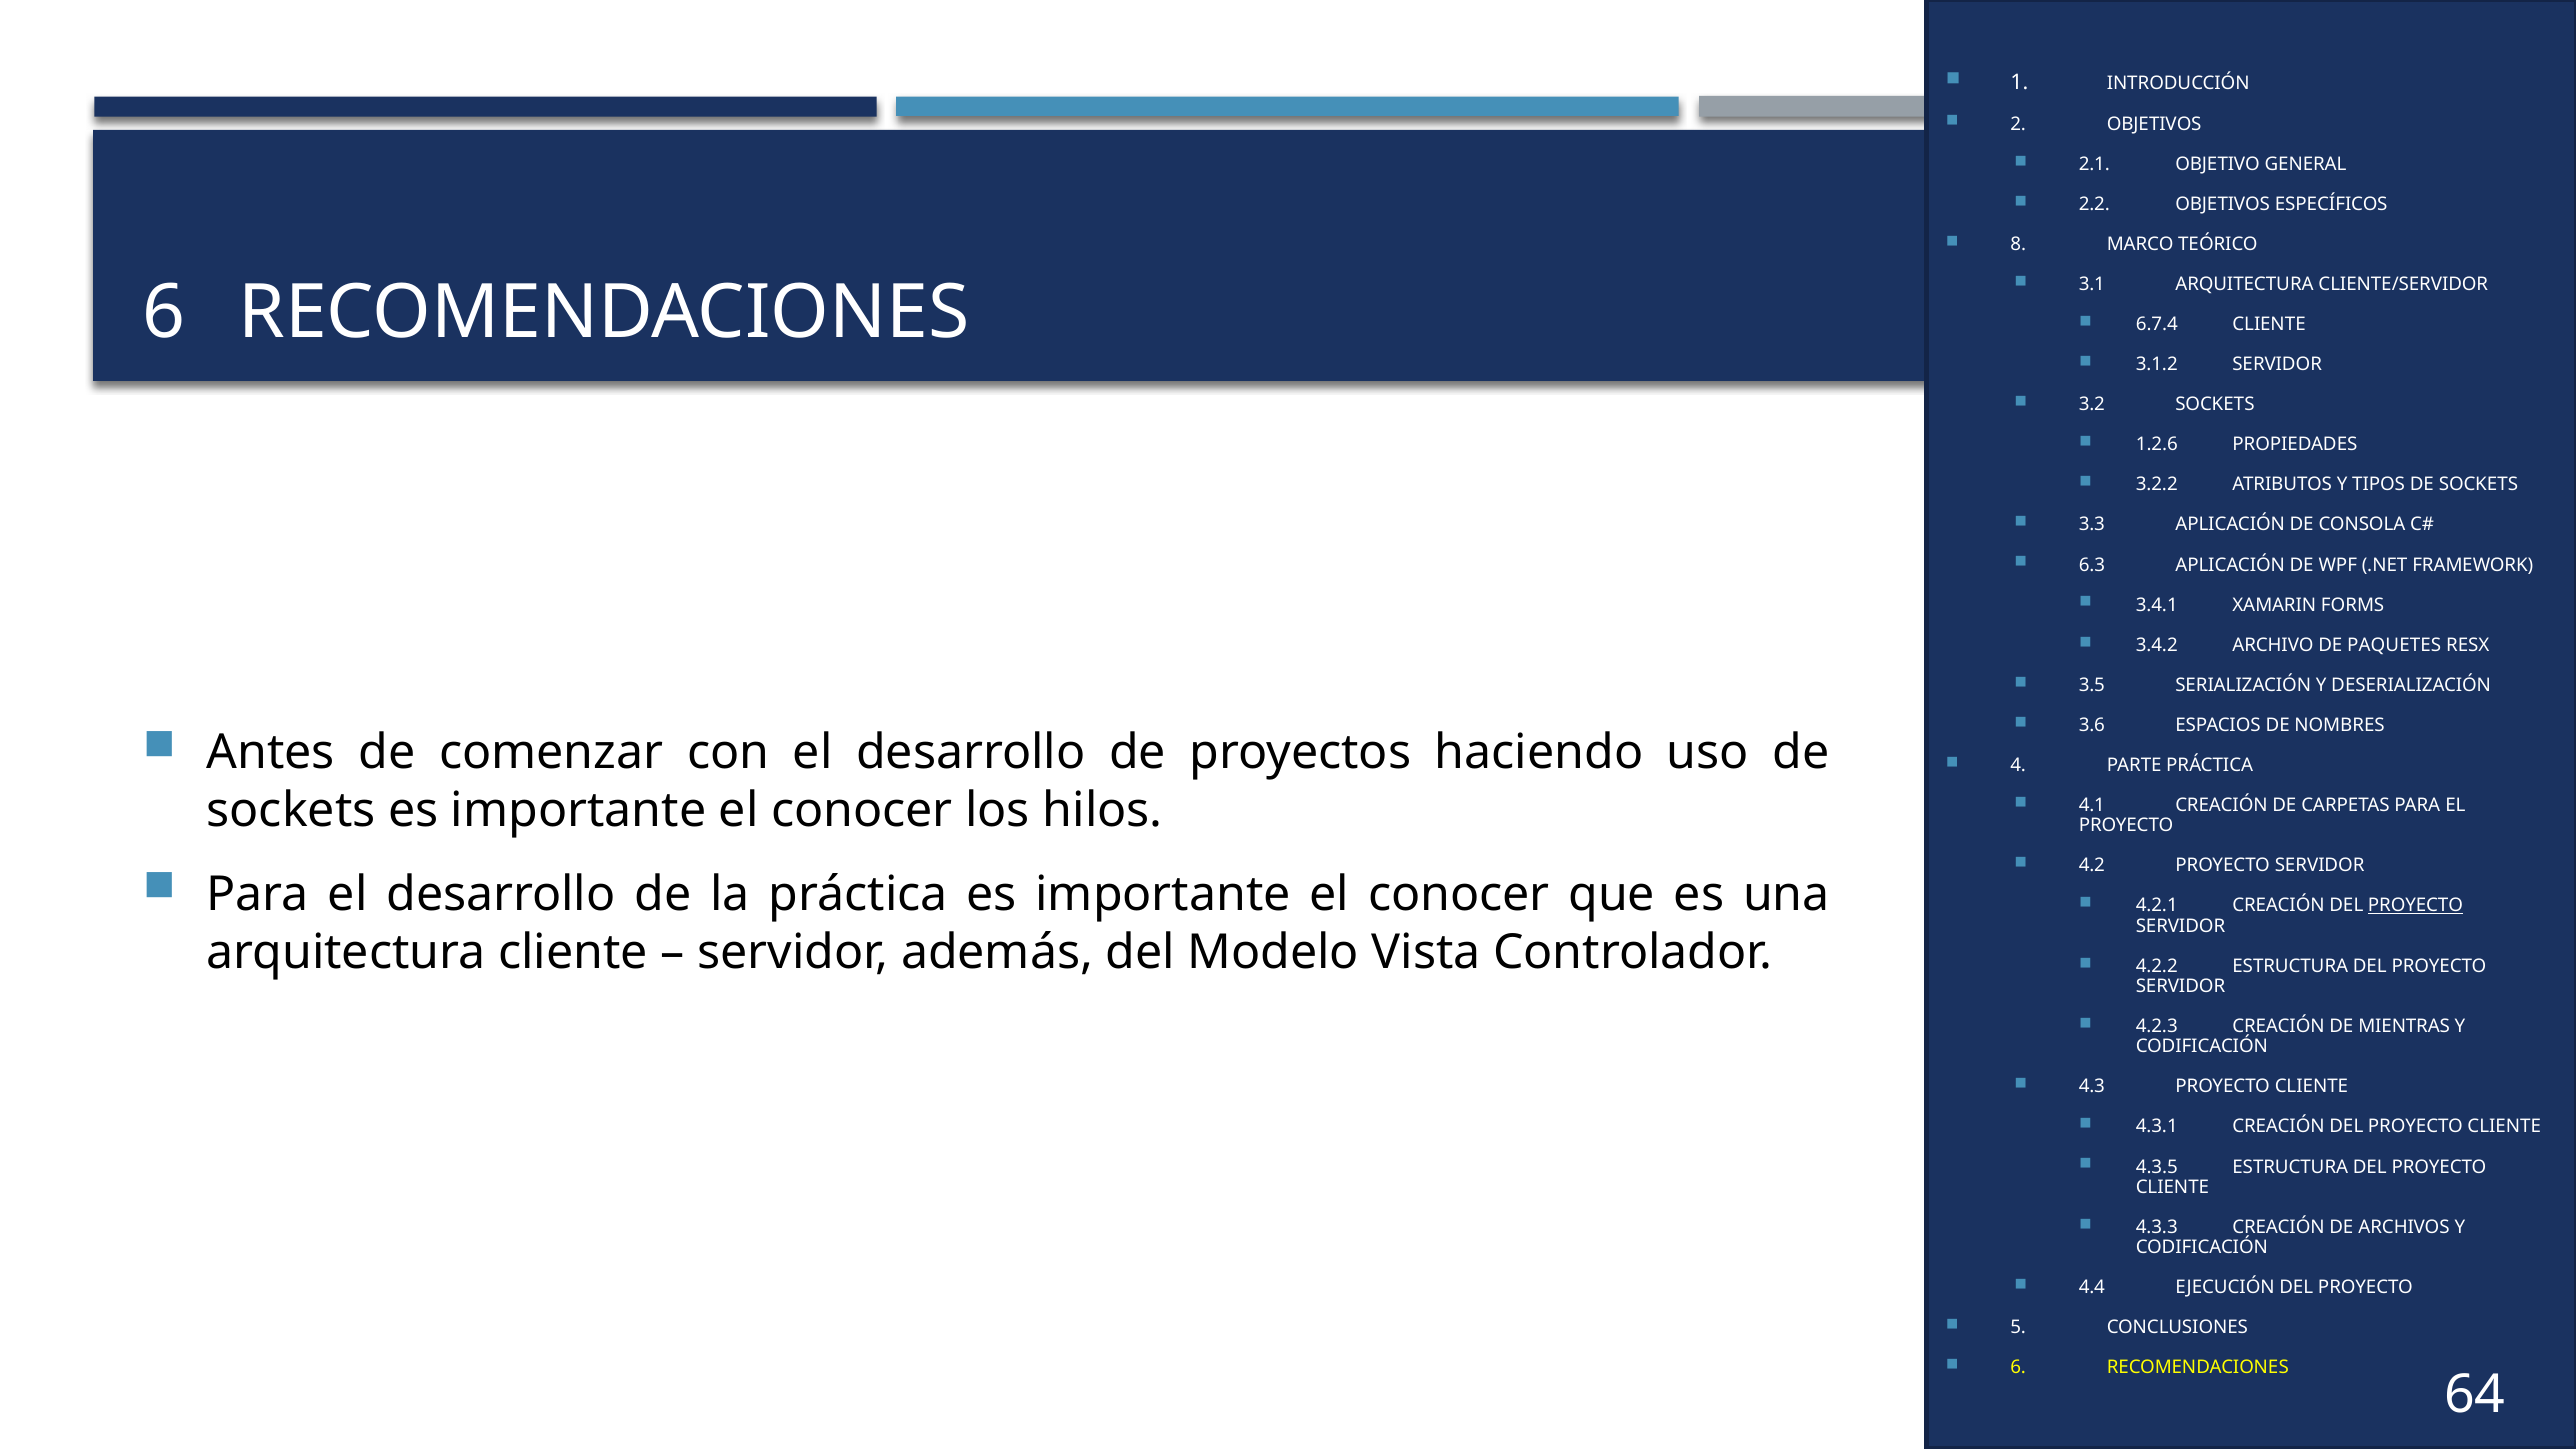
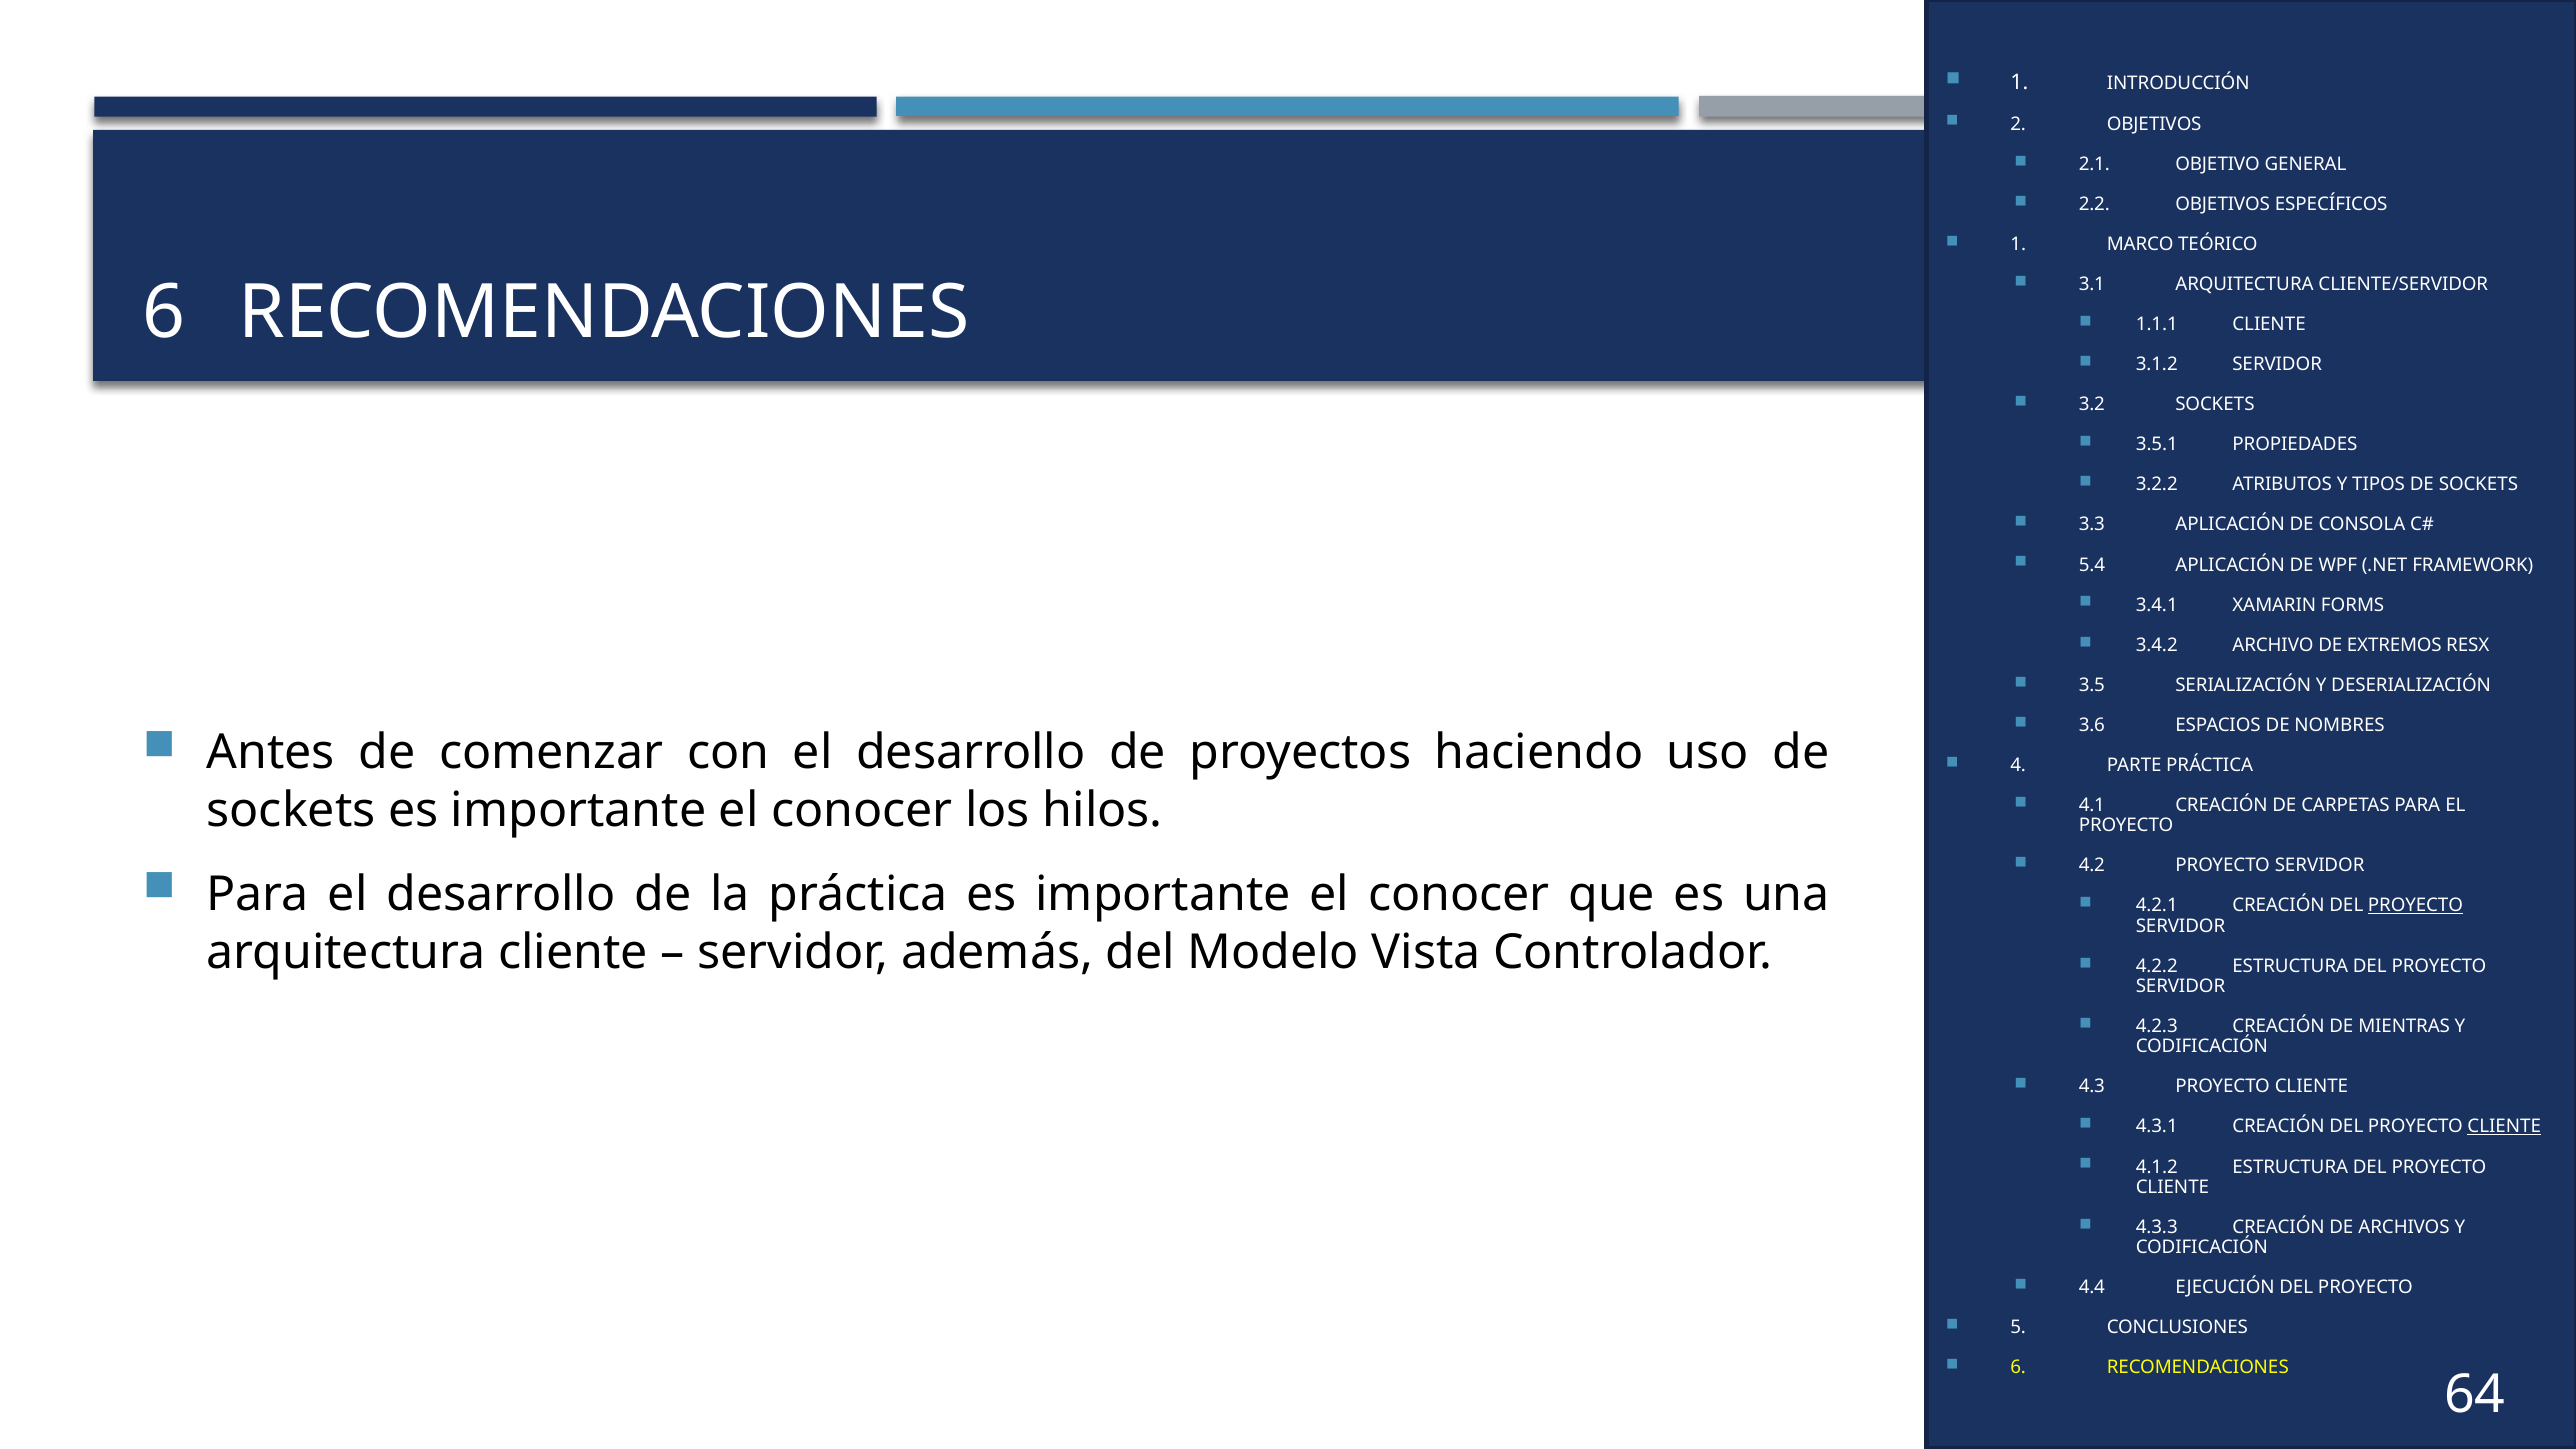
8 at (2018, 244): 8 -> 1
6.7.4: 6.7.4 -> 1.1.1
1.2.6: 1.2.6 -> 3.5.1
6.3: 6.3 -> 5.4
PAQUETES: PAQUETES -> EXTREMOS
CLIENTE at (2504, 1127) underline: none -> present
4.3.5: 4.3.5 -> 4.1.2
